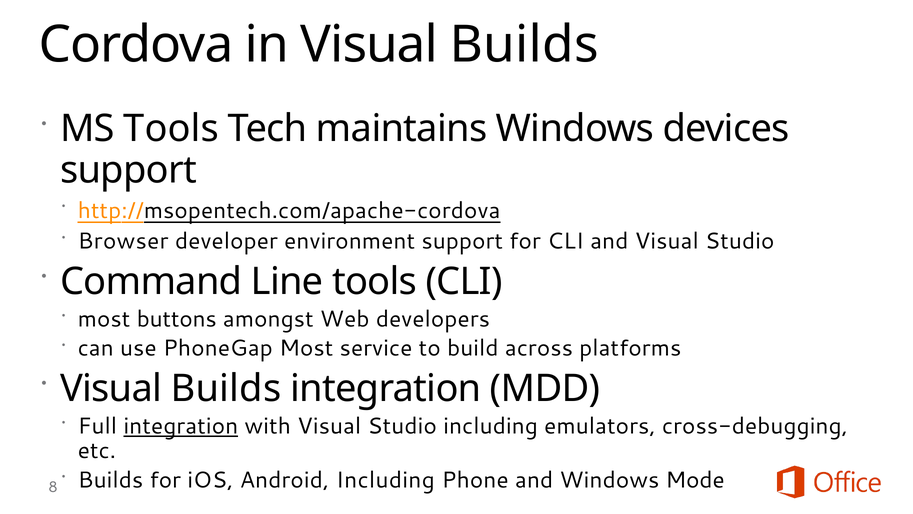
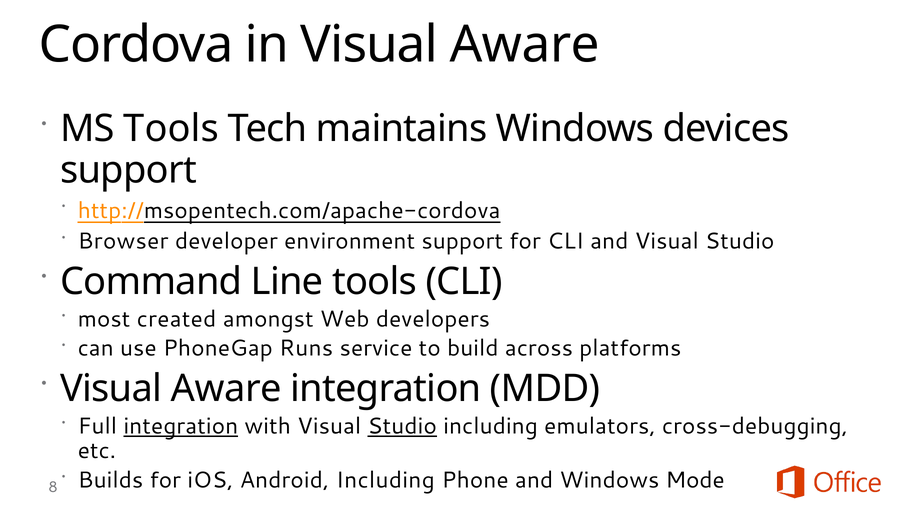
in Visual Builds: Builds -> Aware
buttons: buttons -> created
PhoneGap Most: Most -> Runs
Builds at (226, 389): Builds -> Aware
Studio at (402, 426) underline: none -> present
